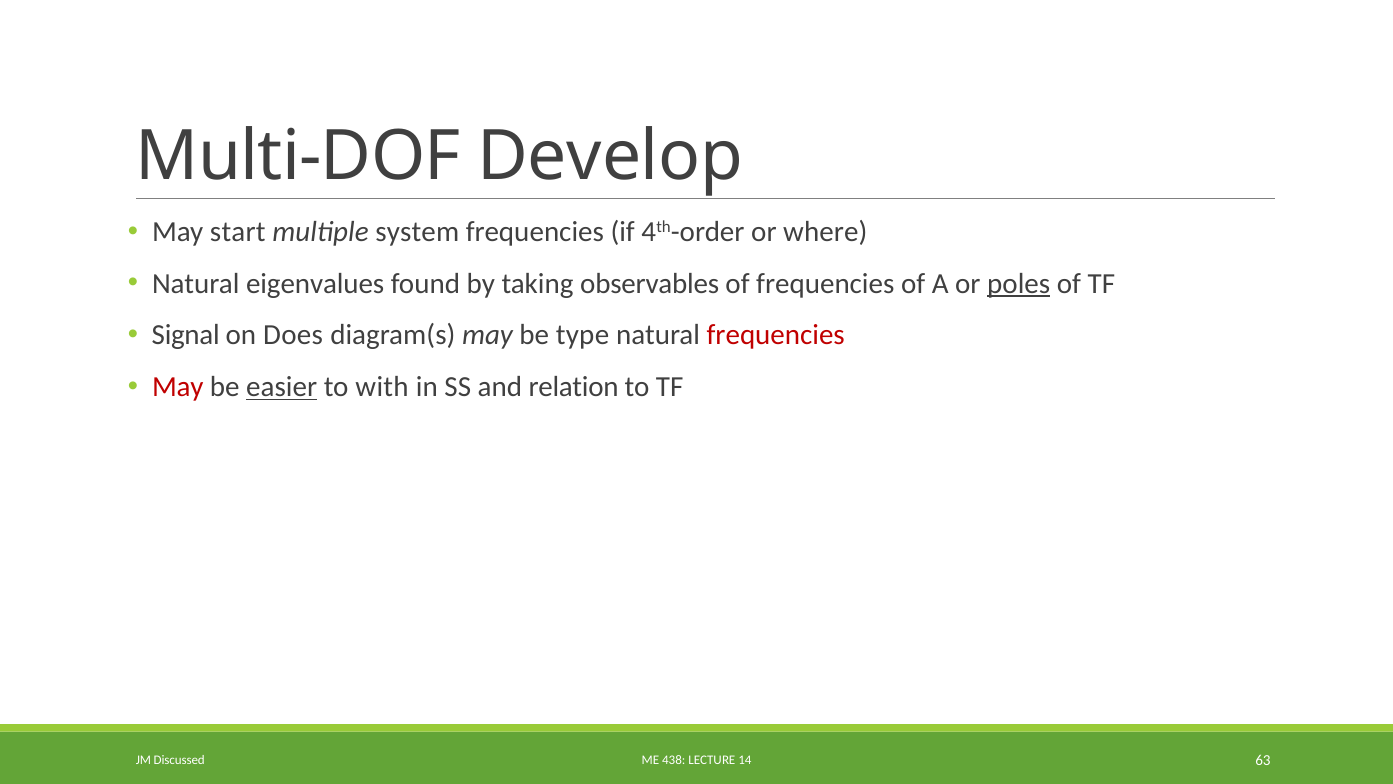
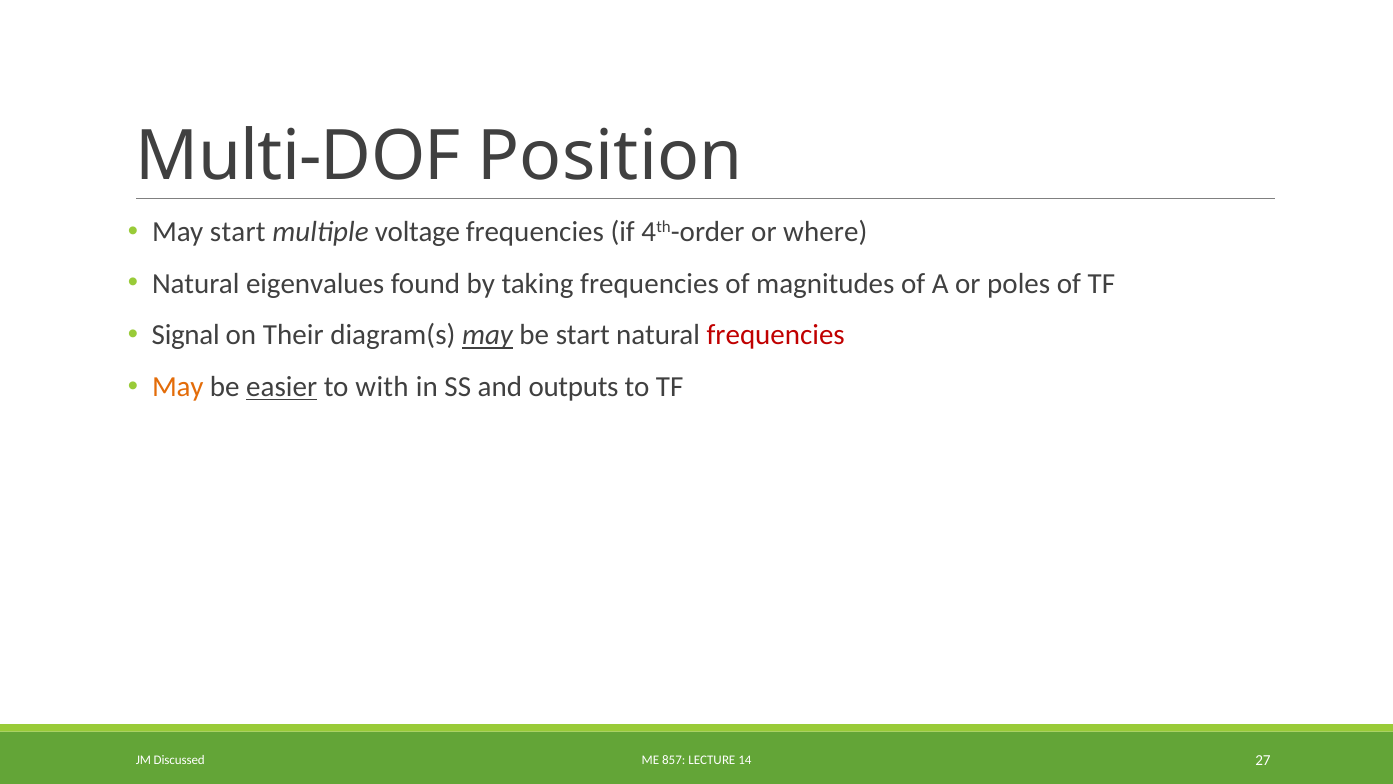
Develop: Develop -> Position
system: system -> voltage
taking observables: observables -> frequencies
of frequencies: frequencies -> magnitudes
poles underline: present -> none
Does: Does -> Their
may at (488, 335) underline: none -> present
be type: type -> start
May at (178, 387) colour: red -> orange
relation: relation -> outputs
438: 438 -> 857
63: 63 -> 27
